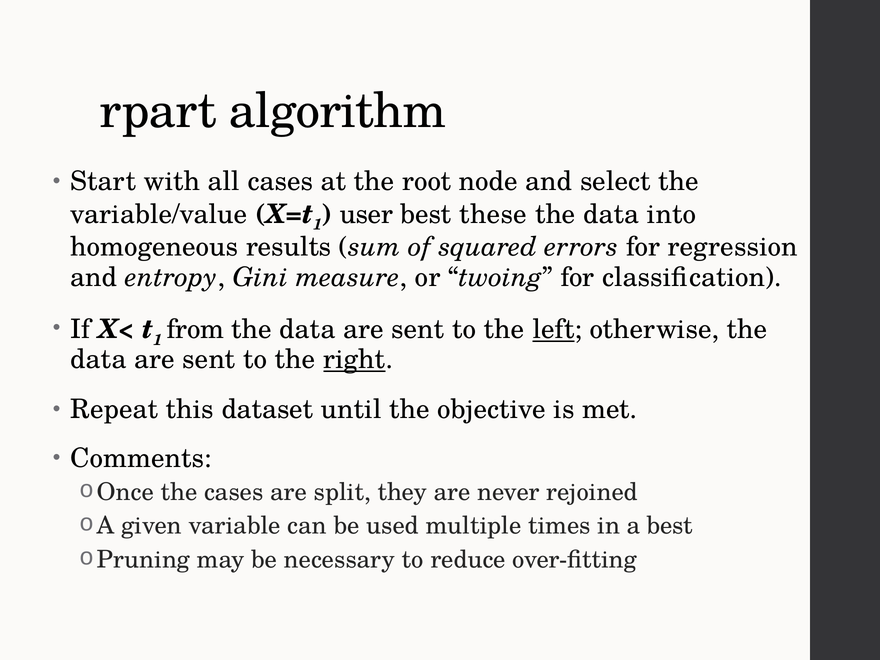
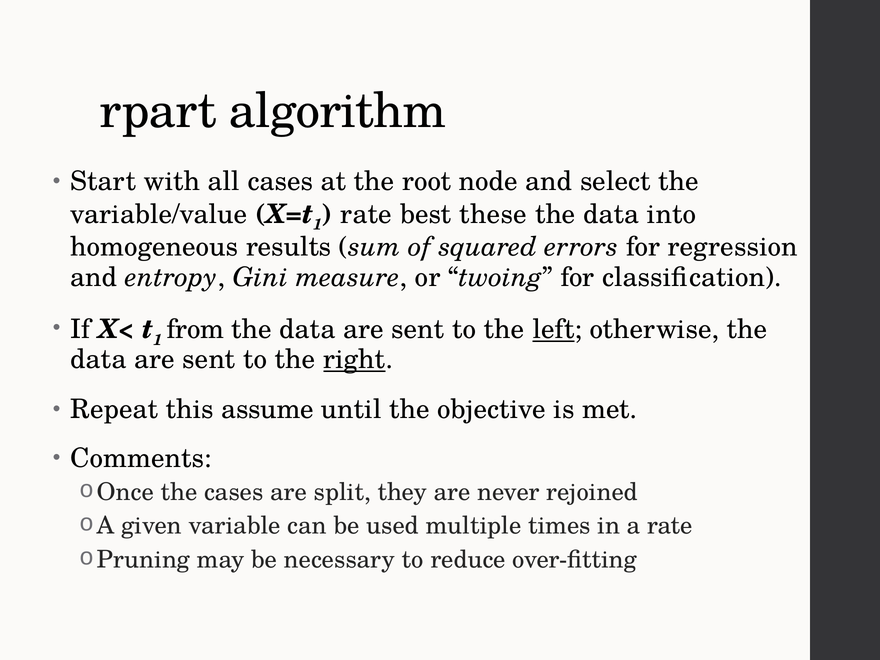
user at (366, 214): user -> rate
dataset: dataset -> assume
a best: best -> rate
